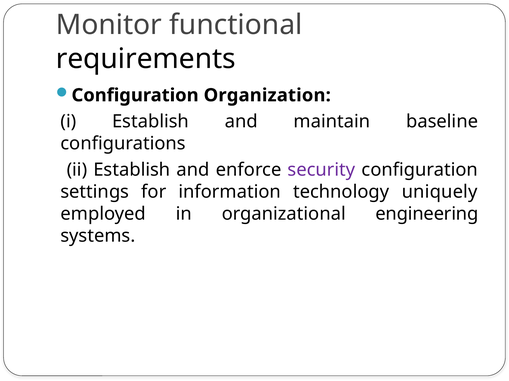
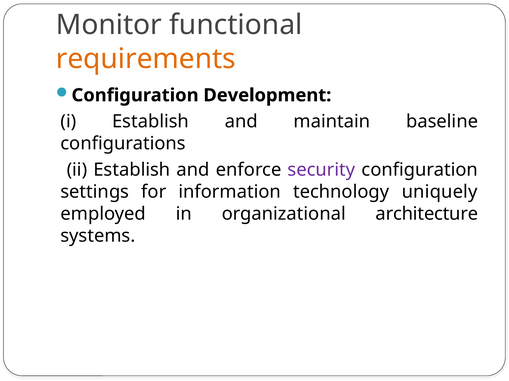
requirements colour: black -> orange
Organization: Organization -> Development
engineering: engineering -> architecture
